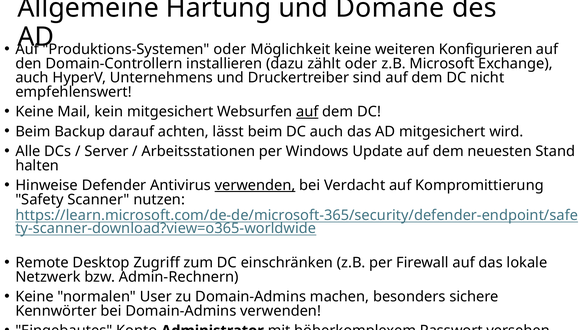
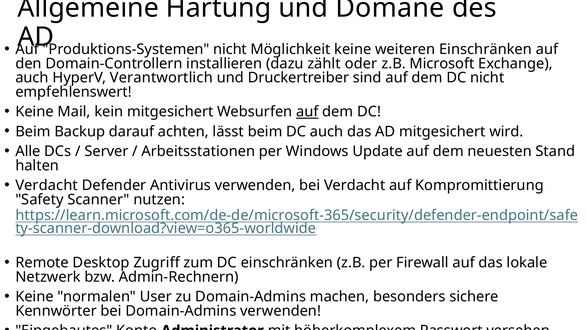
Produktions-Systemen oder: oder -> nicht
weiteren Konfigurieren: Konfigurieren -> Einschränken
Unternehmens: Unternehmens -> Verantwortlich
Hinweise at (47, 185): Hinweise -> Verdacht
verwenden at (255, 185) underline: present -> none
